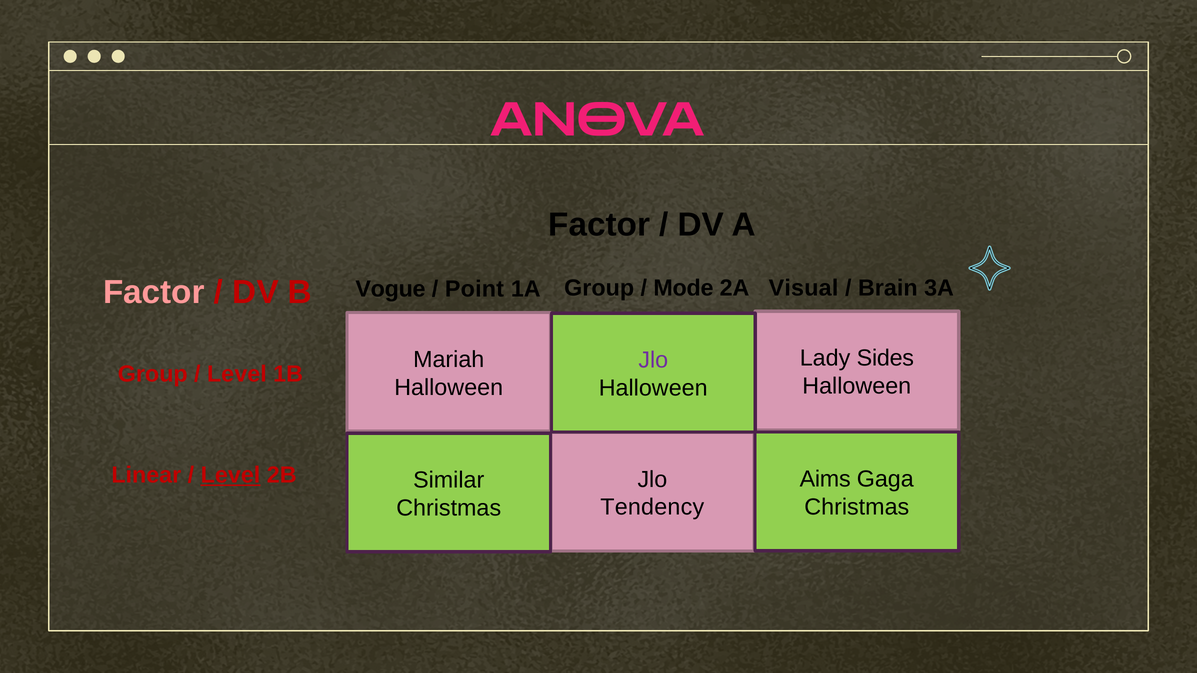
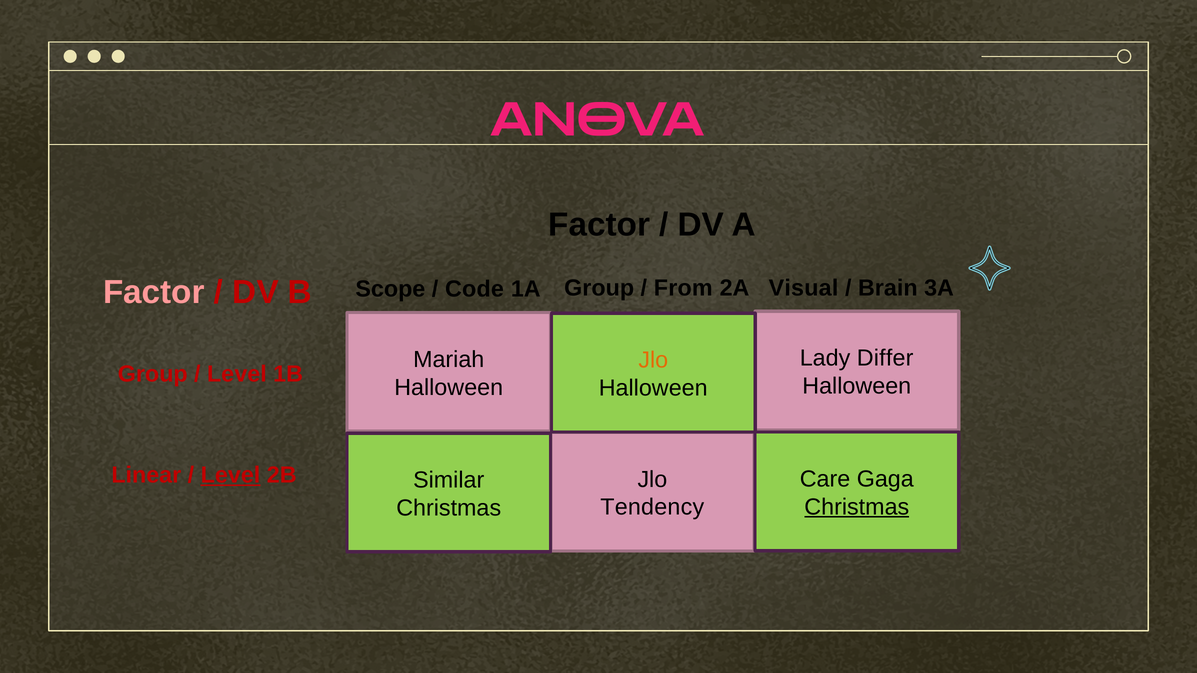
Vogue: Vogue -> Scope
Point: Point -> Code
Mode: Mode -> From
Sides: Sides -> Differ
Jlo at (653, 360) colour: purple -> orange
Aims: Aims -> Care
Christmas at (857, 507) underline: none -> present
